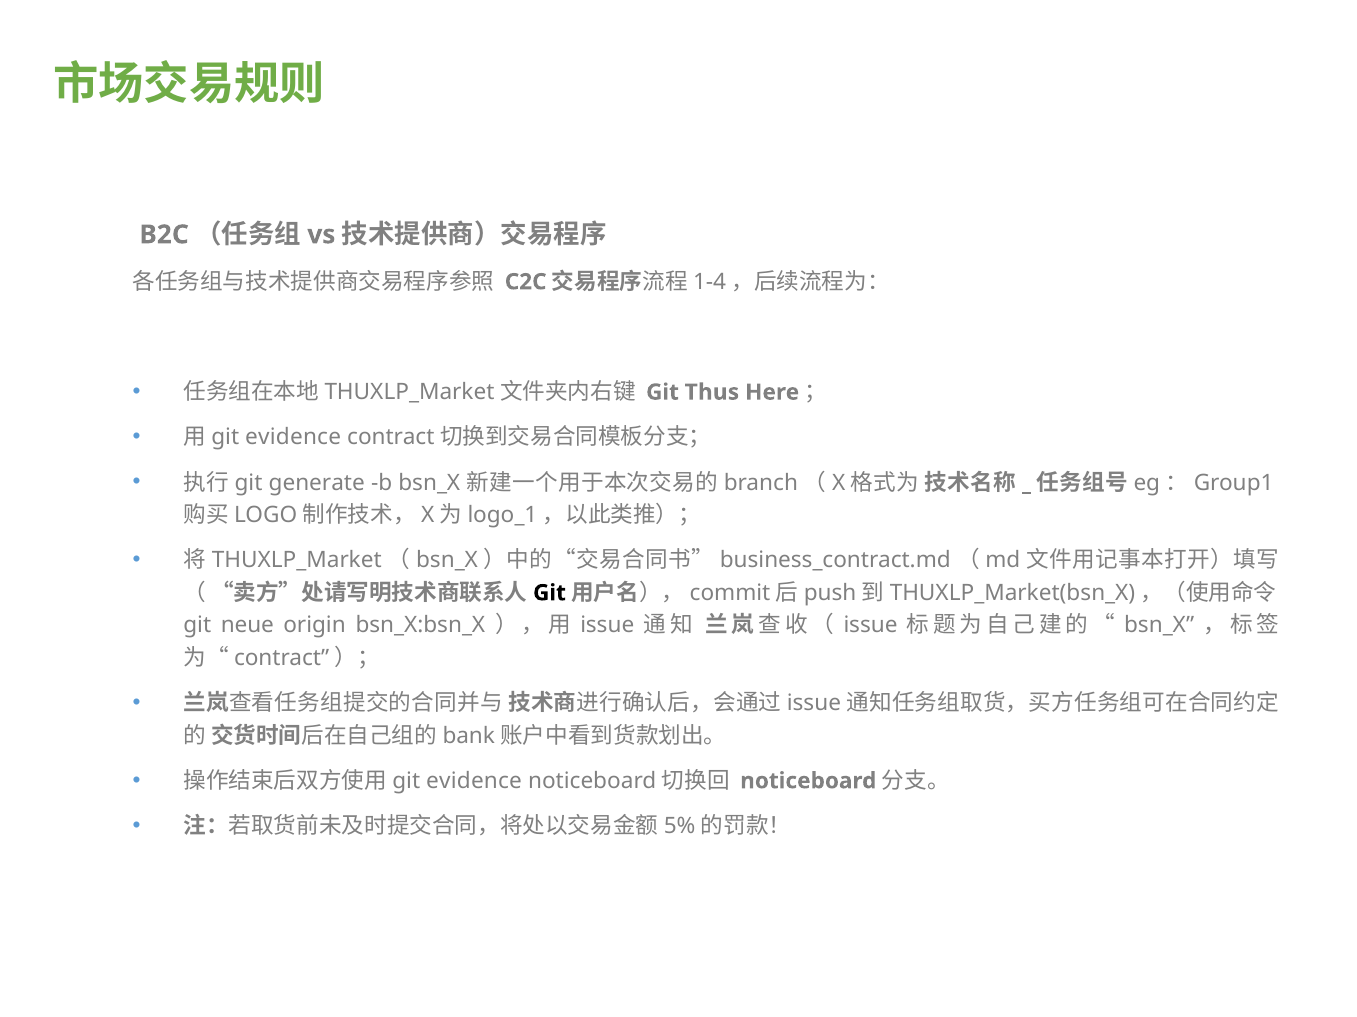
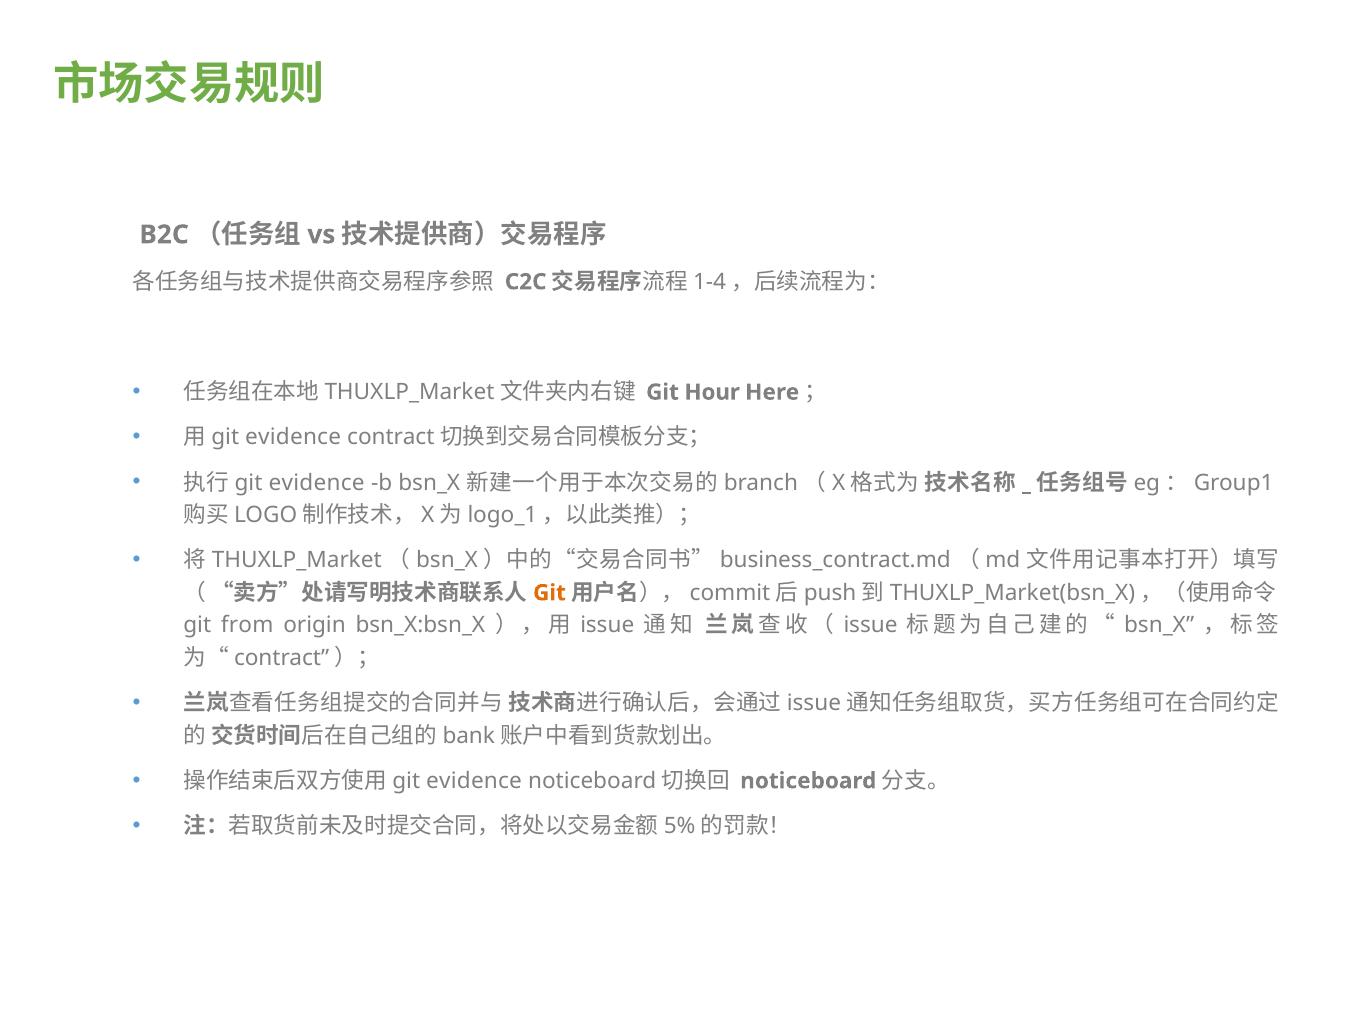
Thus: Thus -> Hour
git generate: generate -> evidence
Git at (549, 593) colour: black -> orange
neue: neue -> from
